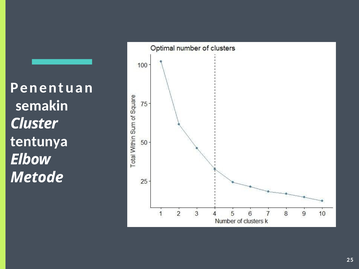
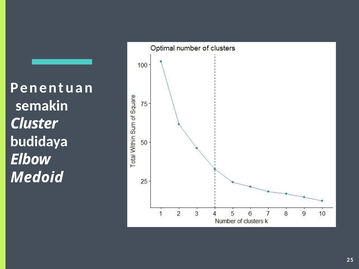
tentunya: tentunya -> budidaya
Metode: Metode -> Medoid
